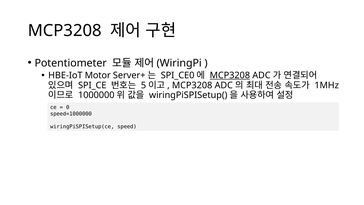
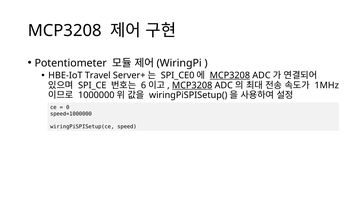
Motor: Motor -> Travel
5: 5 -> 6
MCP3208 at (192, 85) underline: none -> present
